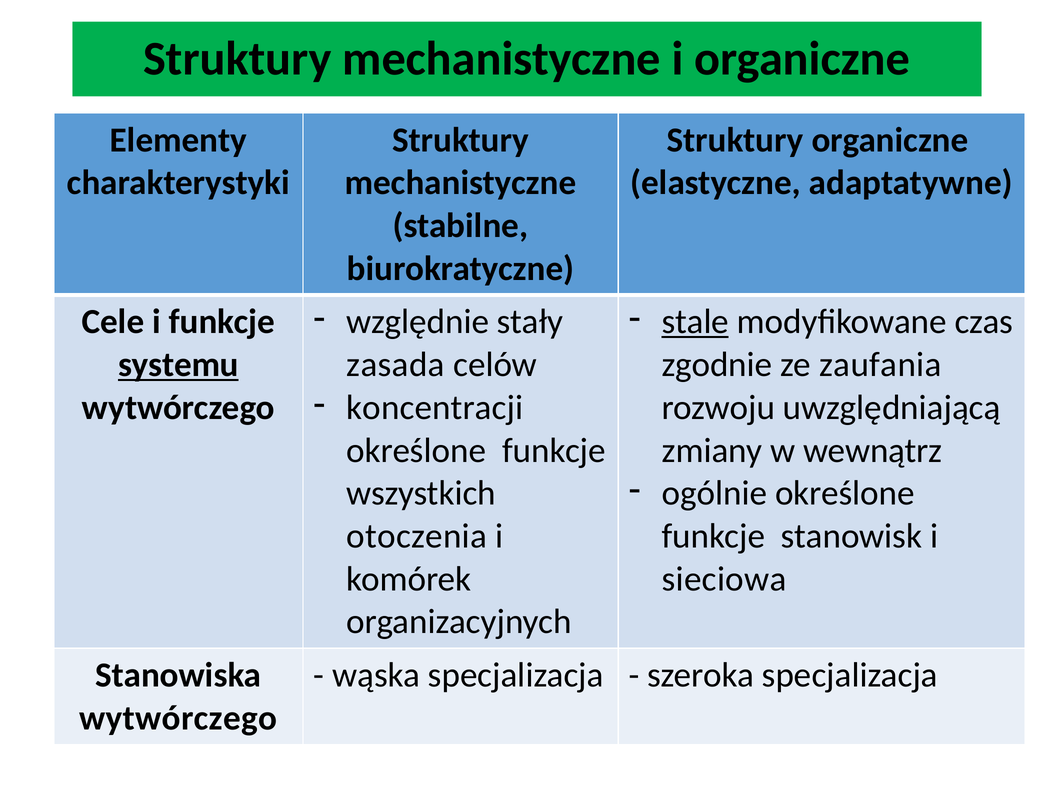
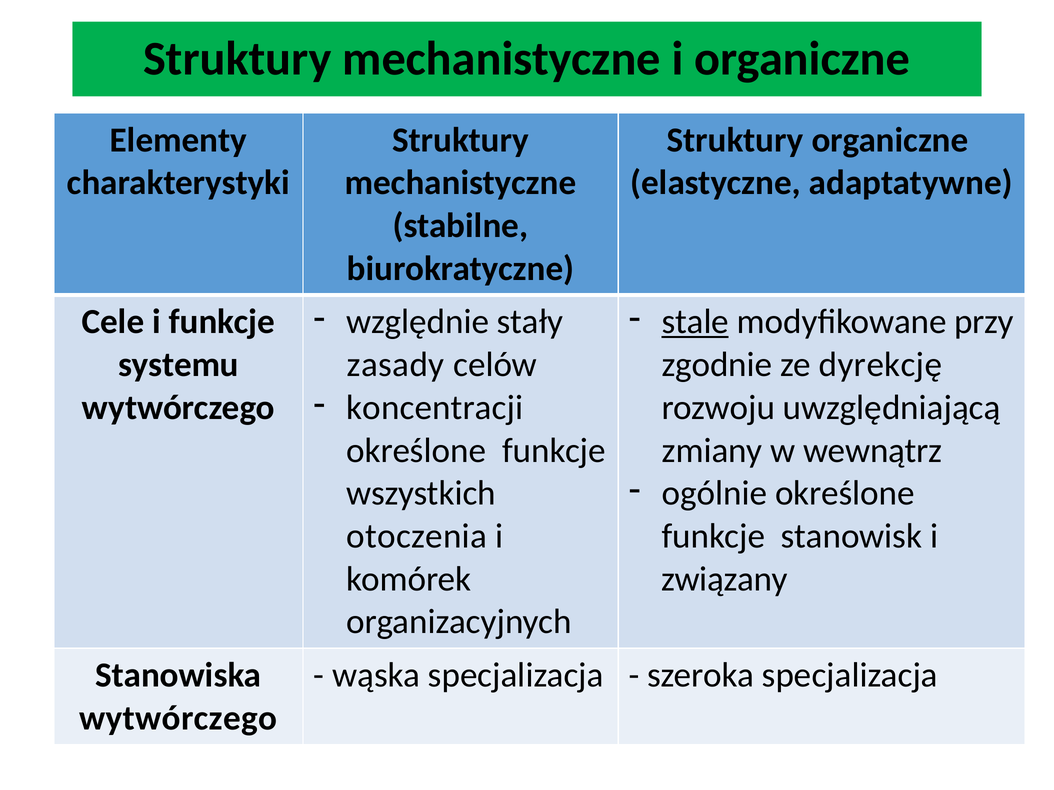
czas: czas -> przy
systemu underline: present -> none
zasada: zasada -> zasady
zaufania: zaufania -> dyrekcję
sieciowa: sieciowa -> związany
